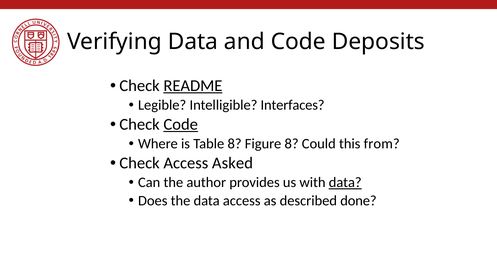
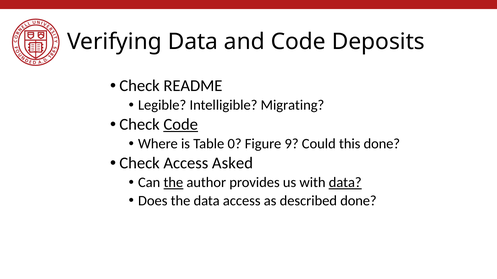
README underline: present -> none
Interfaces: Interfaces -> Migrating
Table 8: 8 -> 0
Figure 8: 8 -> 9
this from: from -> done
the at (173, 183) underline: none -> present
